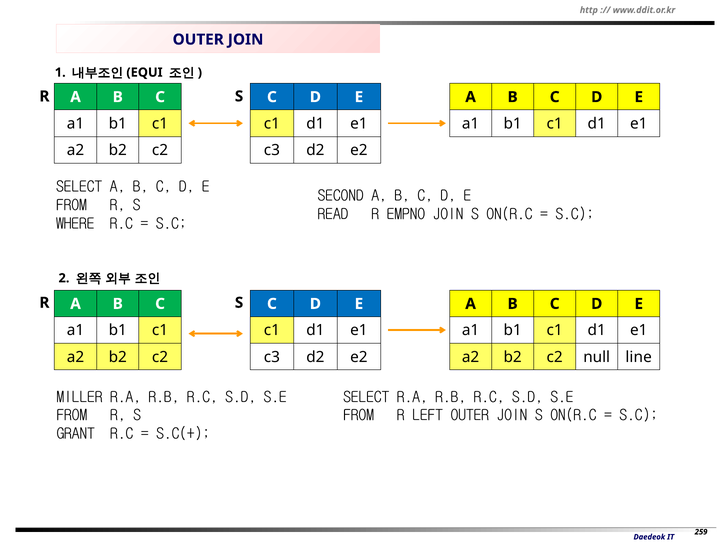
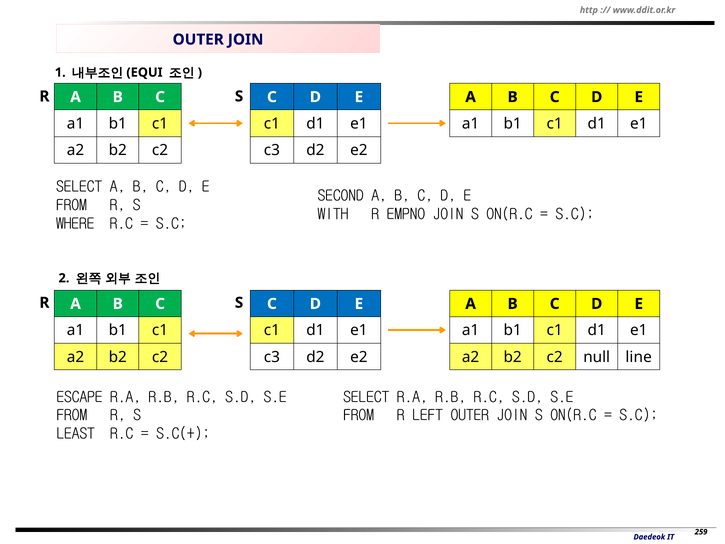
READ: READ -> WITH
MILLER: MILLER -> ESCAPE
GRANT: GRANT -> LEAST
